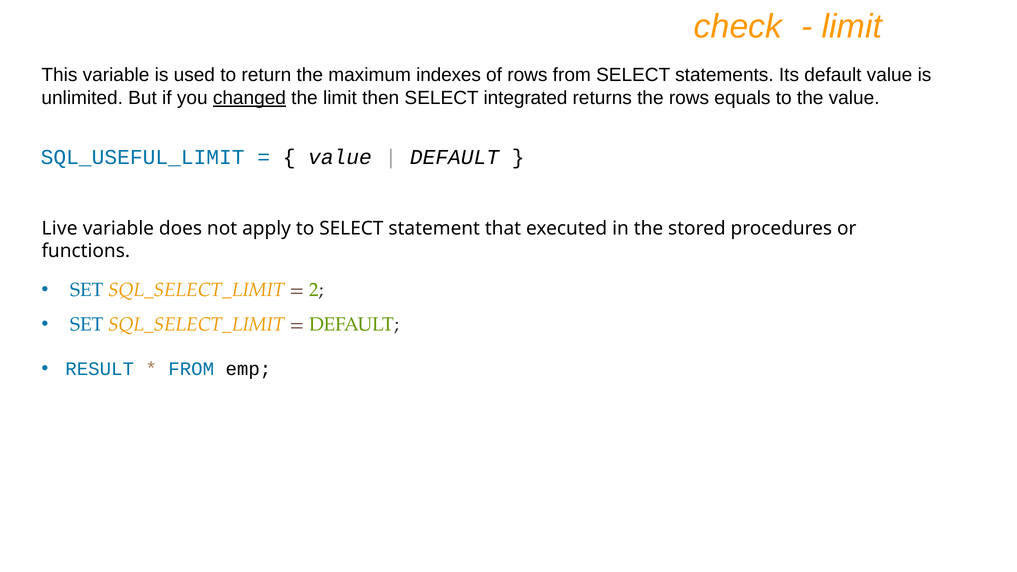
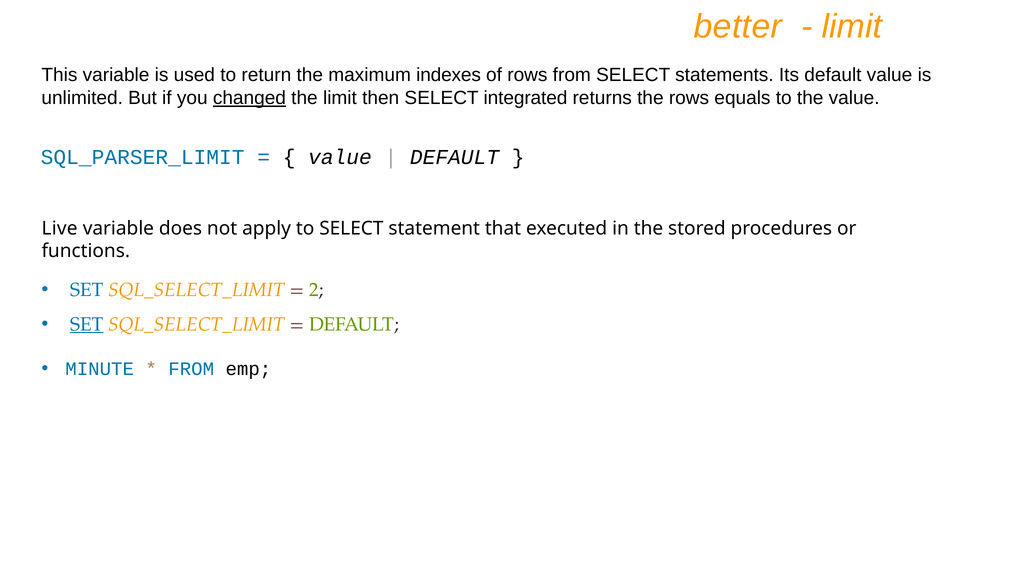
check: check -> better
SQL_USEFUL_LIMIT: SQL_USEFUL_LIMIT -> SQL_PARSER_LIMIT
SET at (87, 324) underline: none -> present
RESULT: RESULT -> MINUTE
